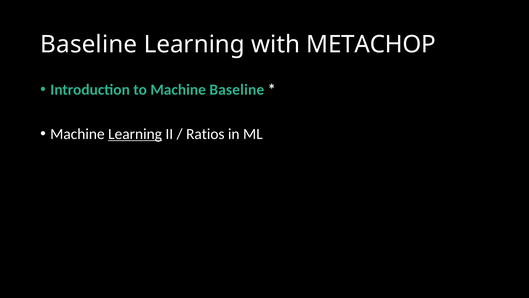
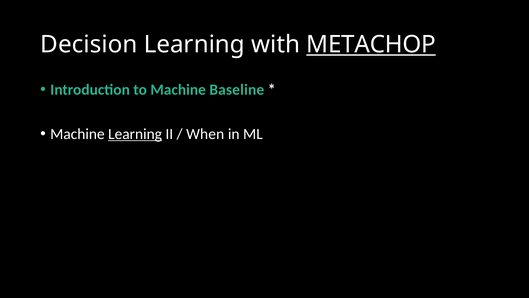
Baseline at (89, 44): Baseline -> Decision
METACHOP underline: none -> present
Ratios: Ratios -> When
